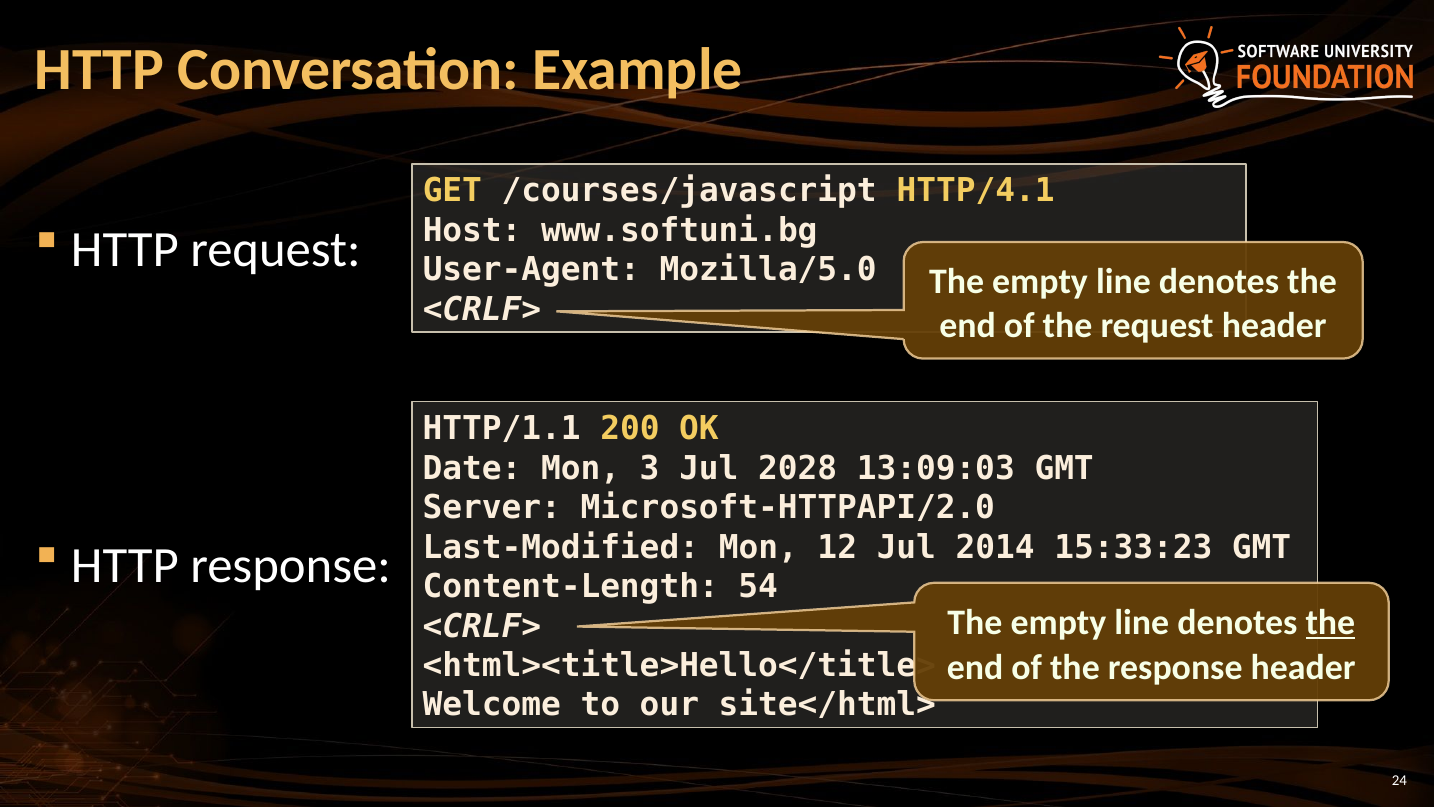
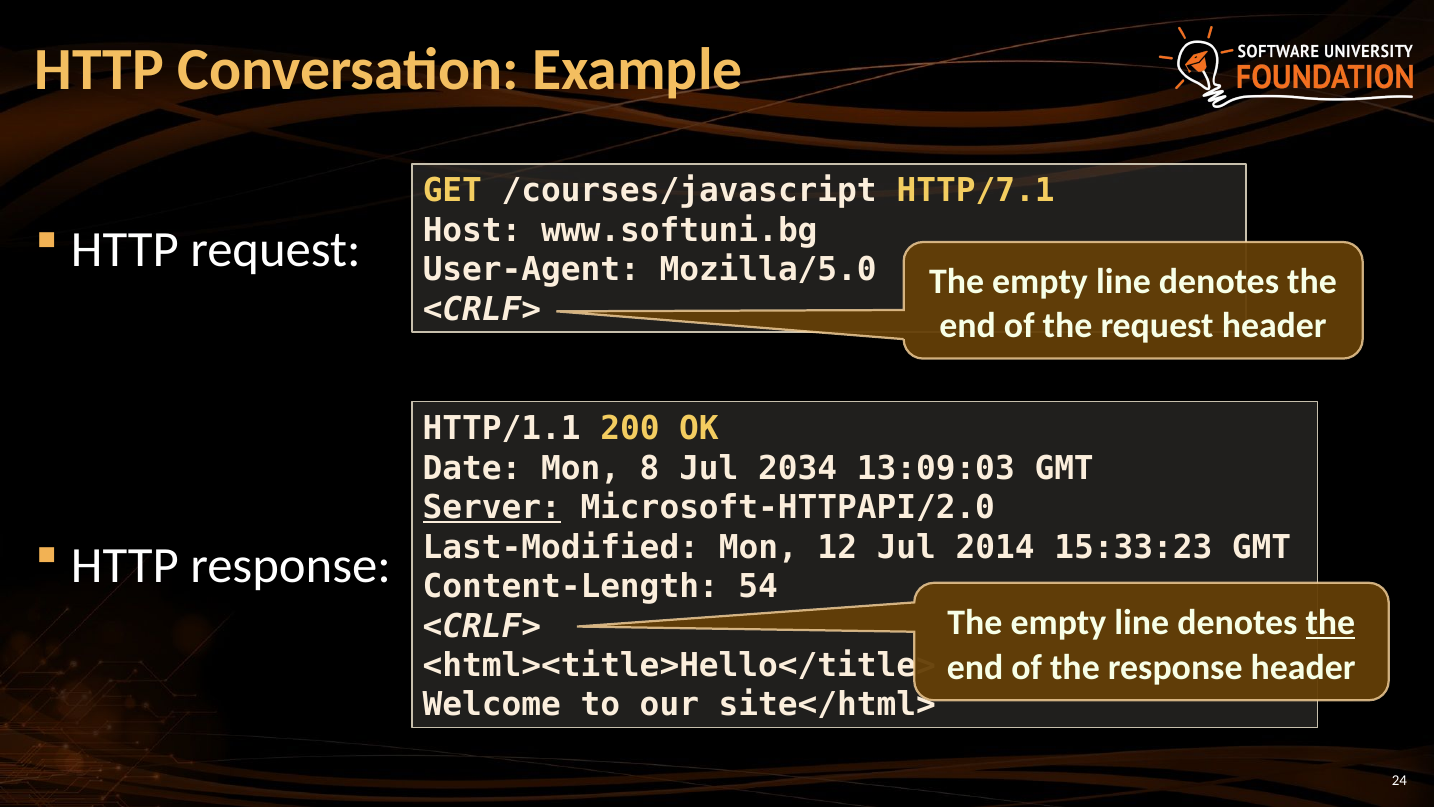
HTTP/4.1: HTTP/4.1 -> HTTP/7.1
3: 3 -> 8
2028: 2028 -> 2034
Server underline: none -> present
